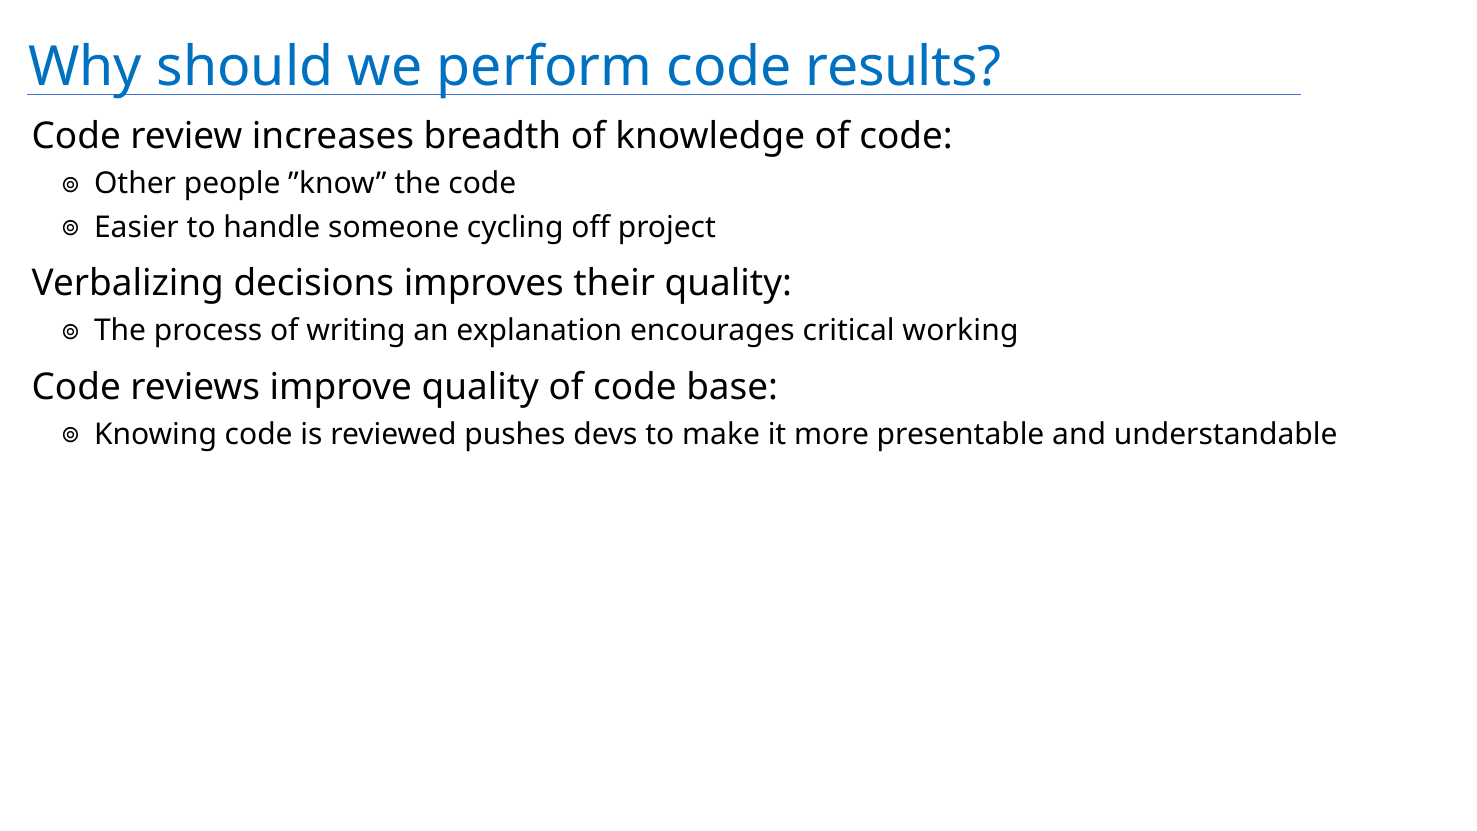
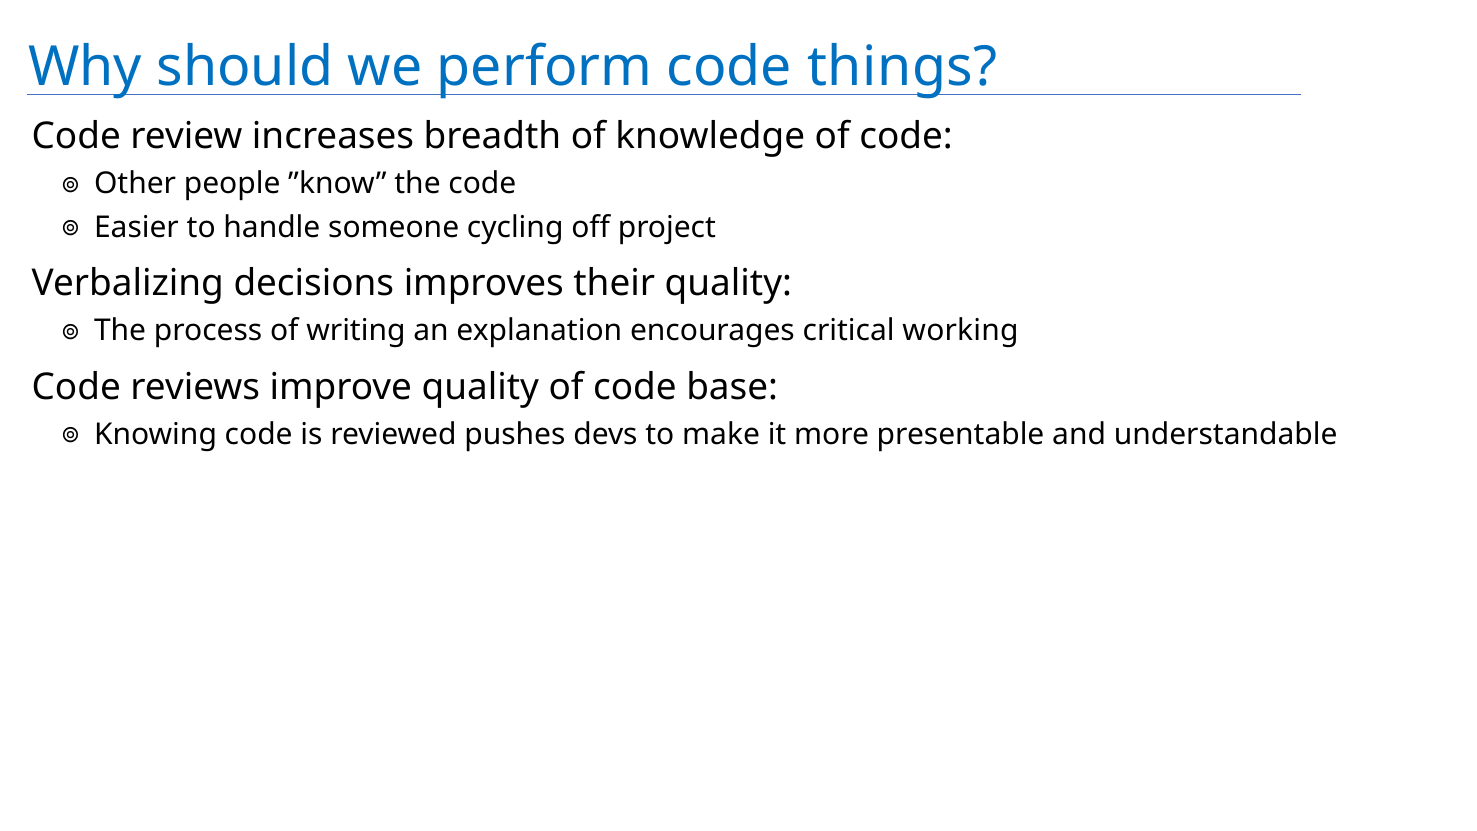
results: results -> things
